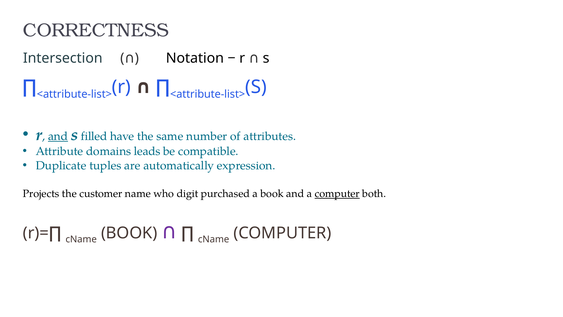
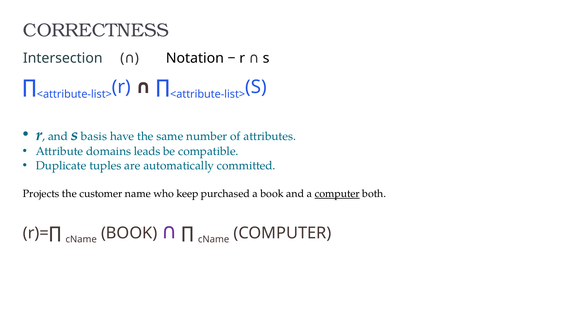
and at (58, 136) underline: present -> none
filled: filled -> basis
expression: expression -> committed
digit: digit -> keep
